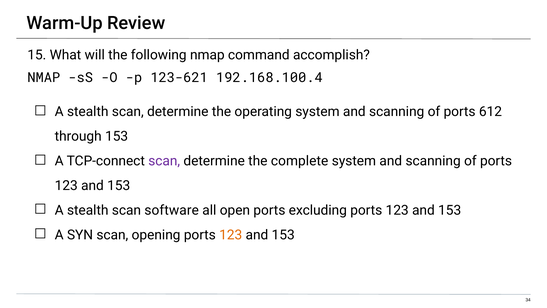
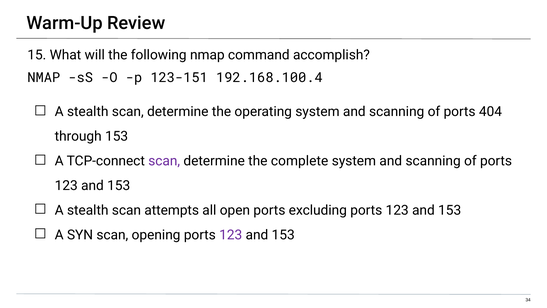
123-621: 123-621 -> 123-151
612: 612 -> 404
software: software -> attempts
123 at (231, 235) colour: orange -> purple
